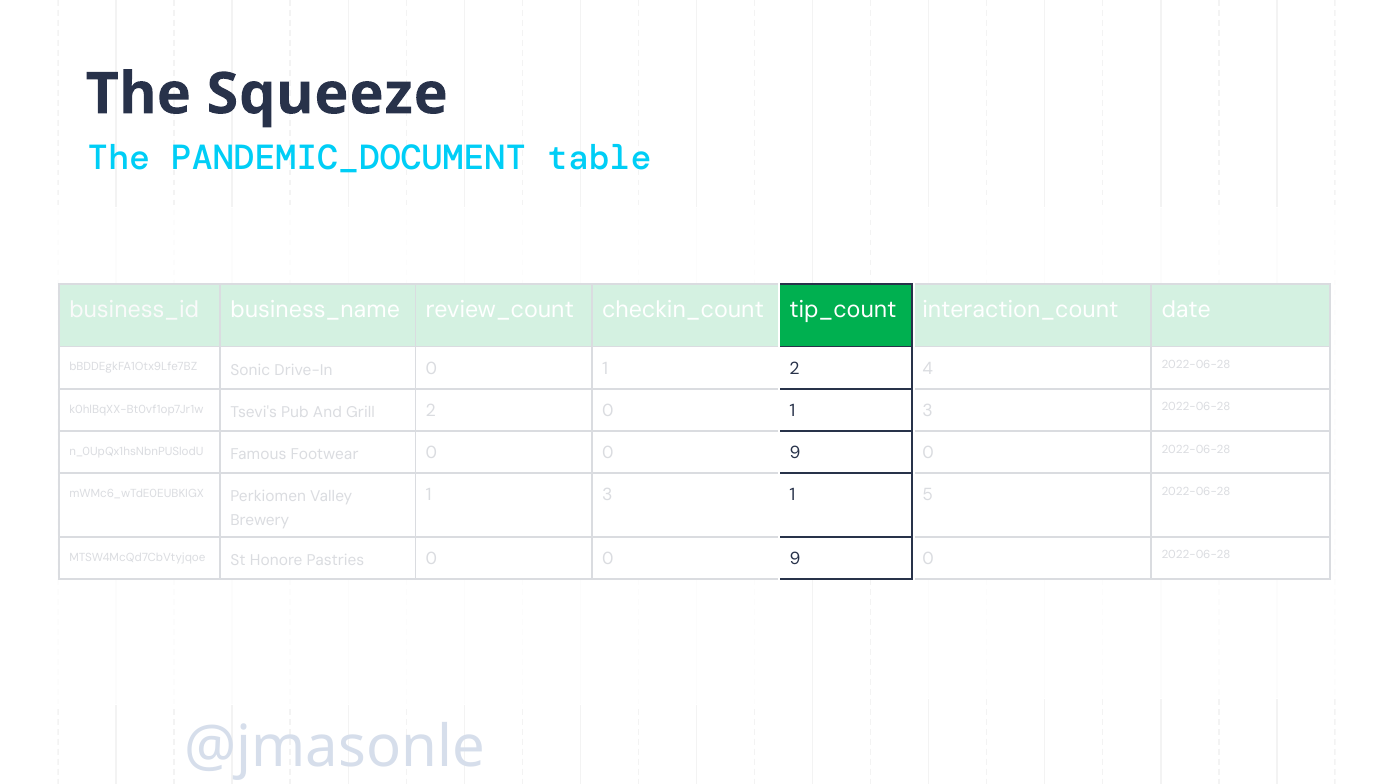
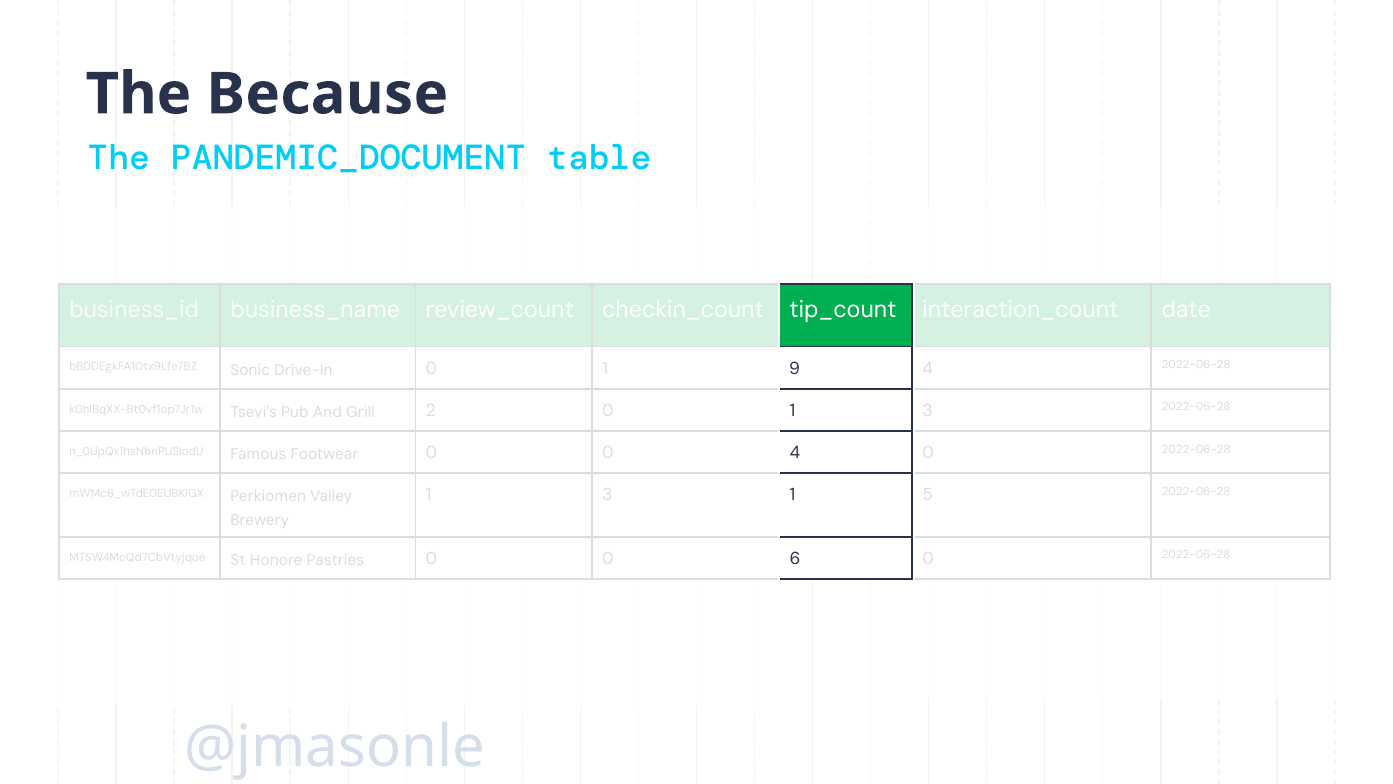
Squeeze: Squeeze -> Because
2 at (794, 368): 2 -> 9
9 at (795, 453): 9 -> 4
9 at (795, 558): 9 -> 6
